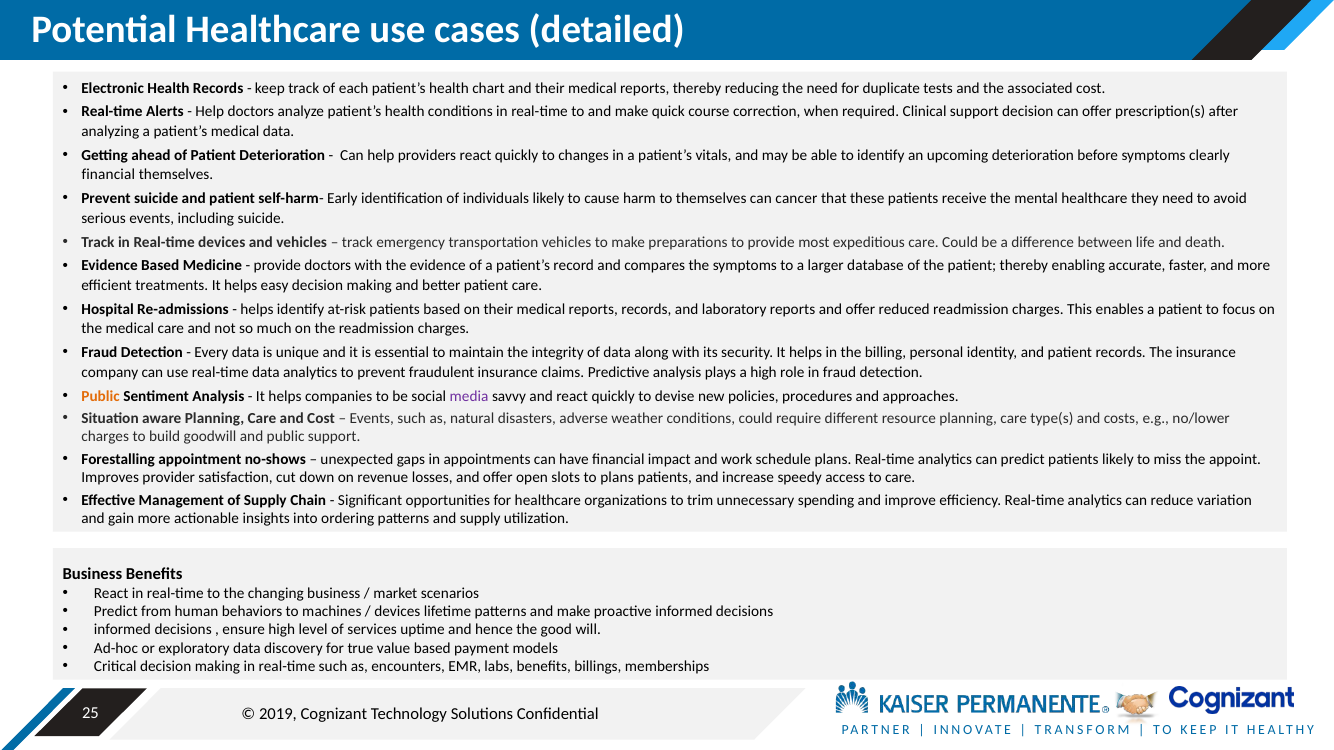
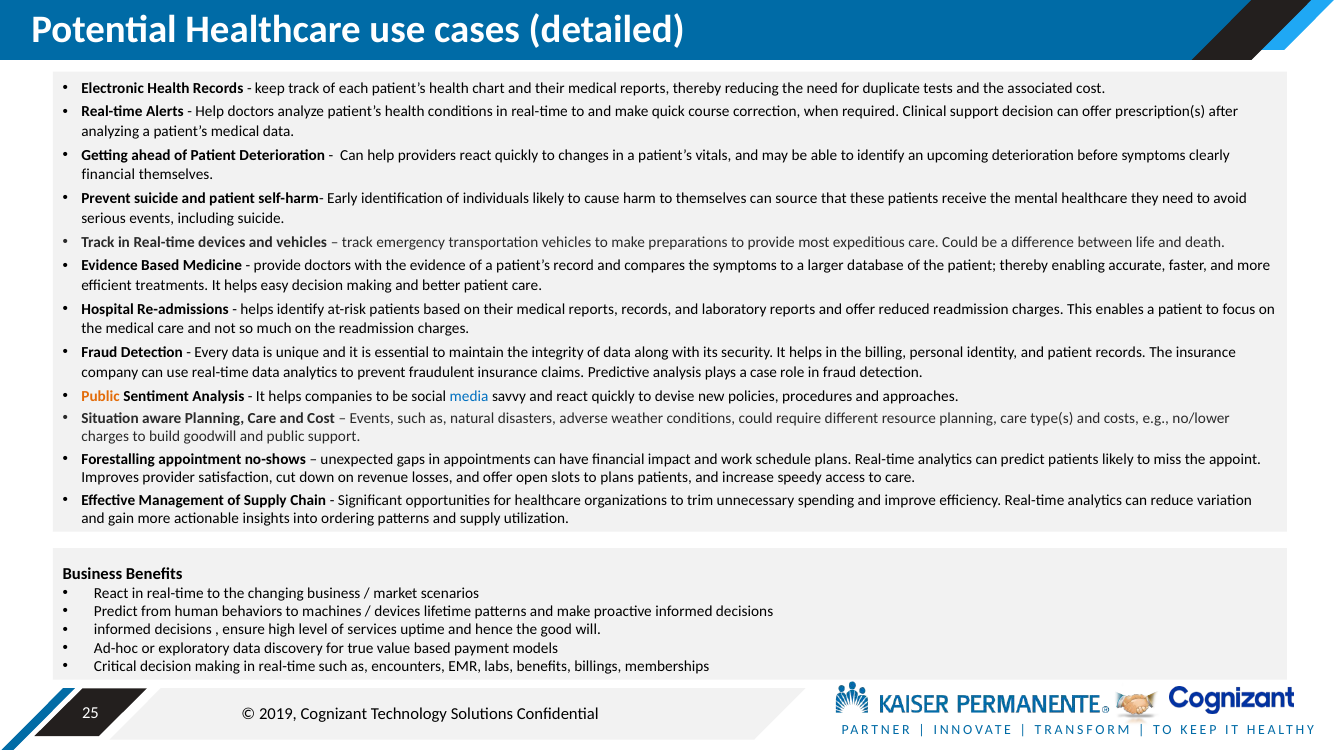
cancer: cancer -> source
a high: high -> case
media colour: purple -> blue
